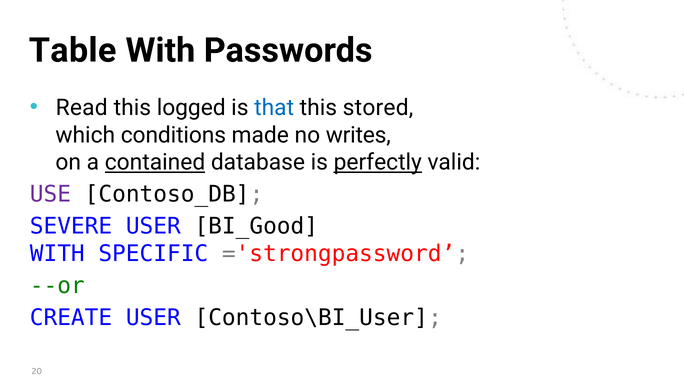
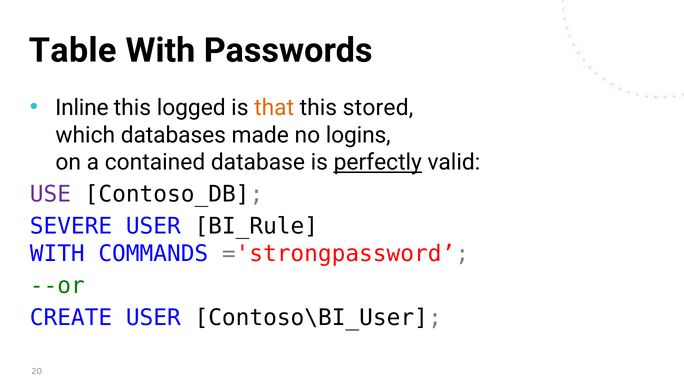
Read: Read -> Inline
that colour: blue -> orange
conditions: conditions -> databases
writes: writes -> logins
contained underline: present -> none
BI_Good: BI_Good -> BI_Rule
SPECIFIC: SPECIFIC -> COMMANDS
